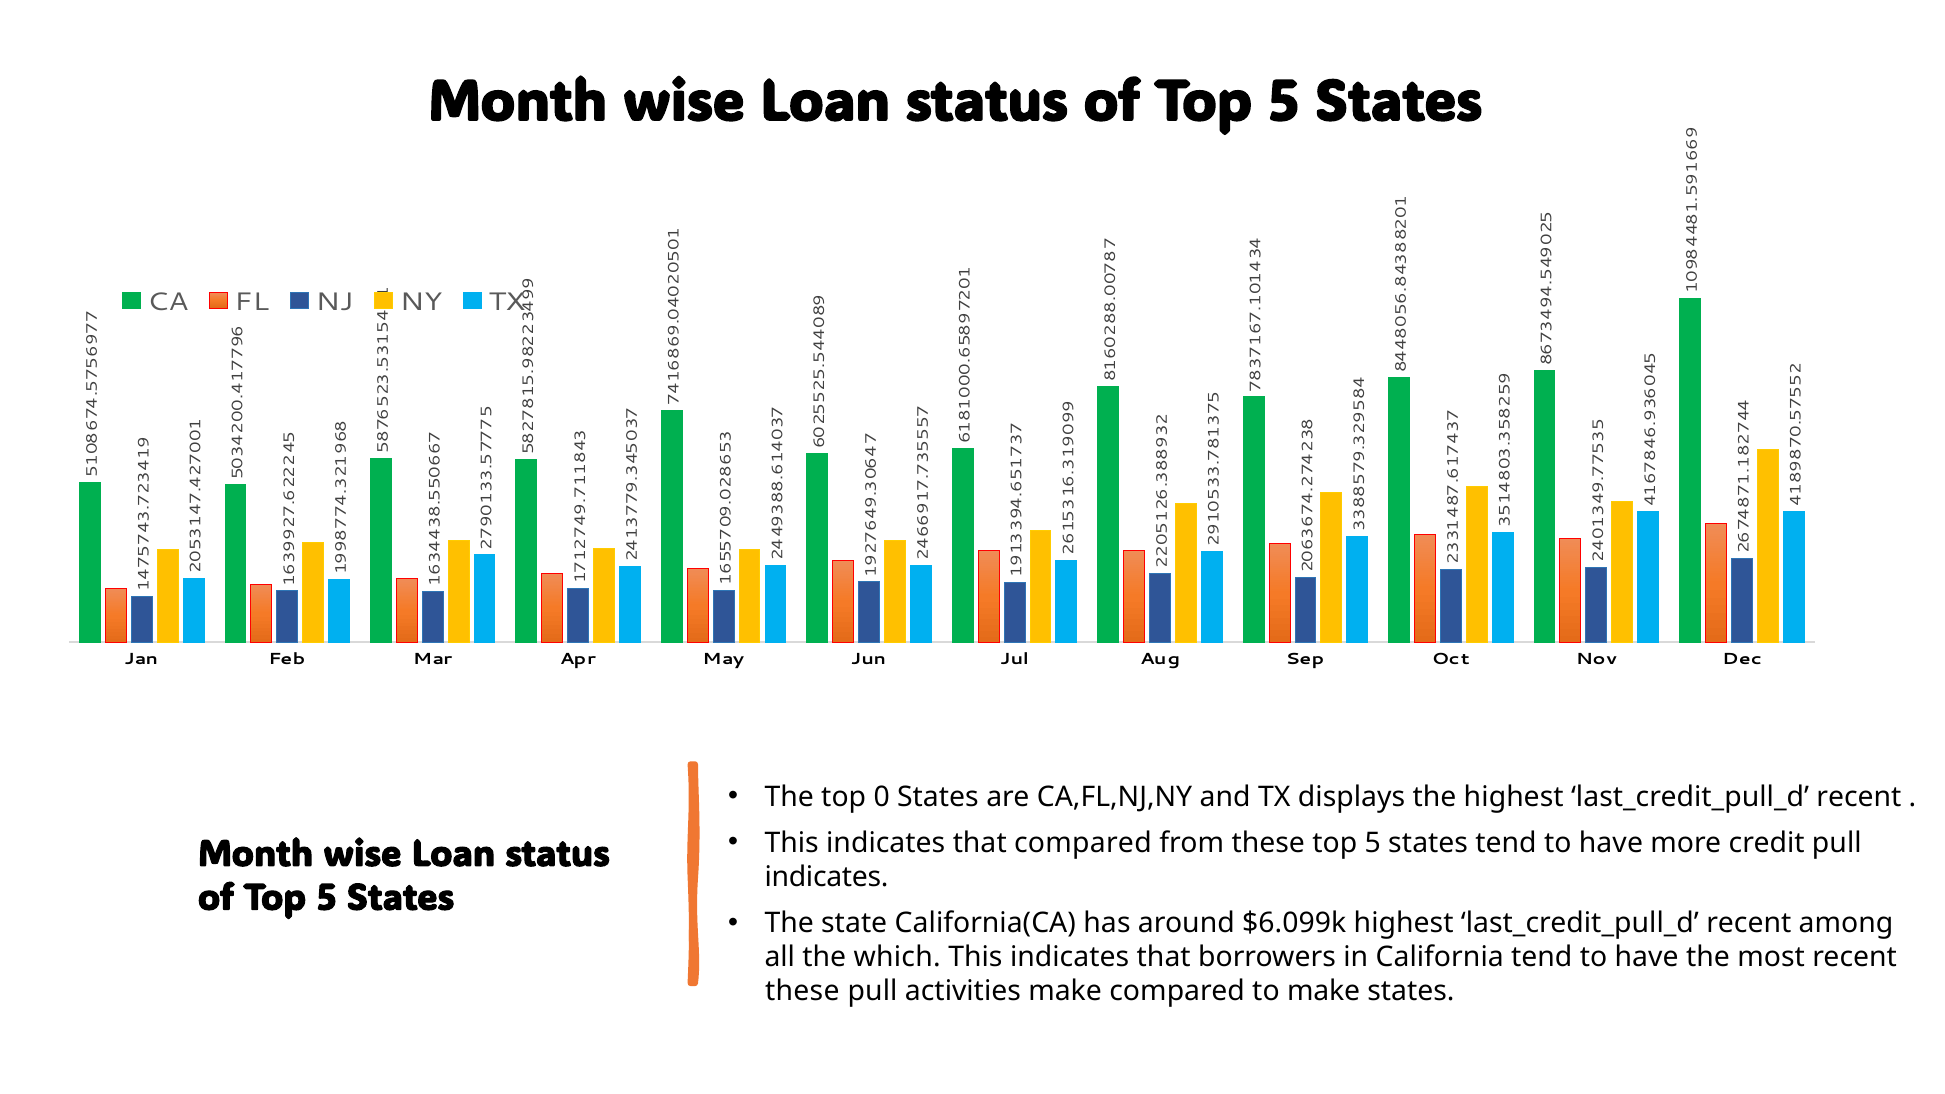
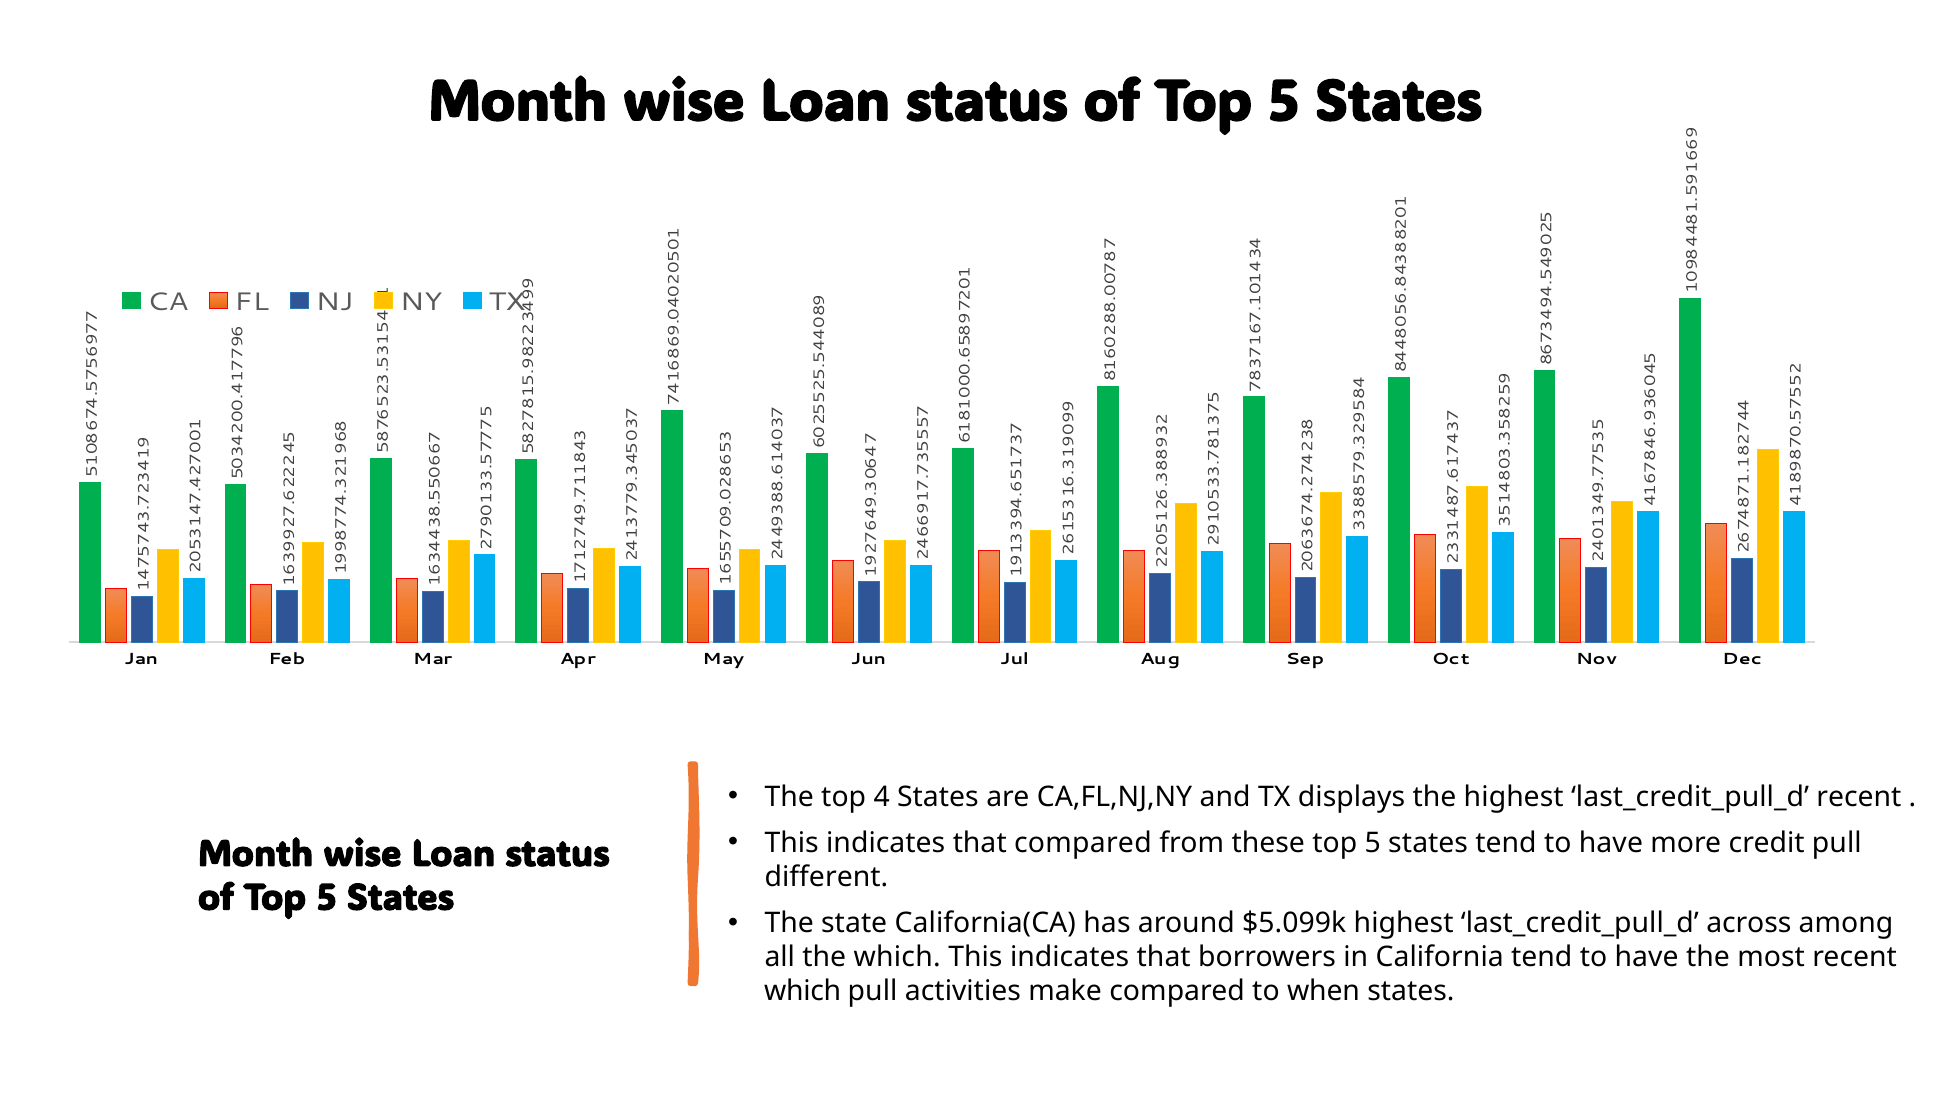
top 0: 0 -> 4
indicates at (827, 877): indicates -> different
$6.099k: $6.099k -> $5.099k
recent at (1749, 923): recent -> across
these at (802, 991): these -> which
to make: make -> when
